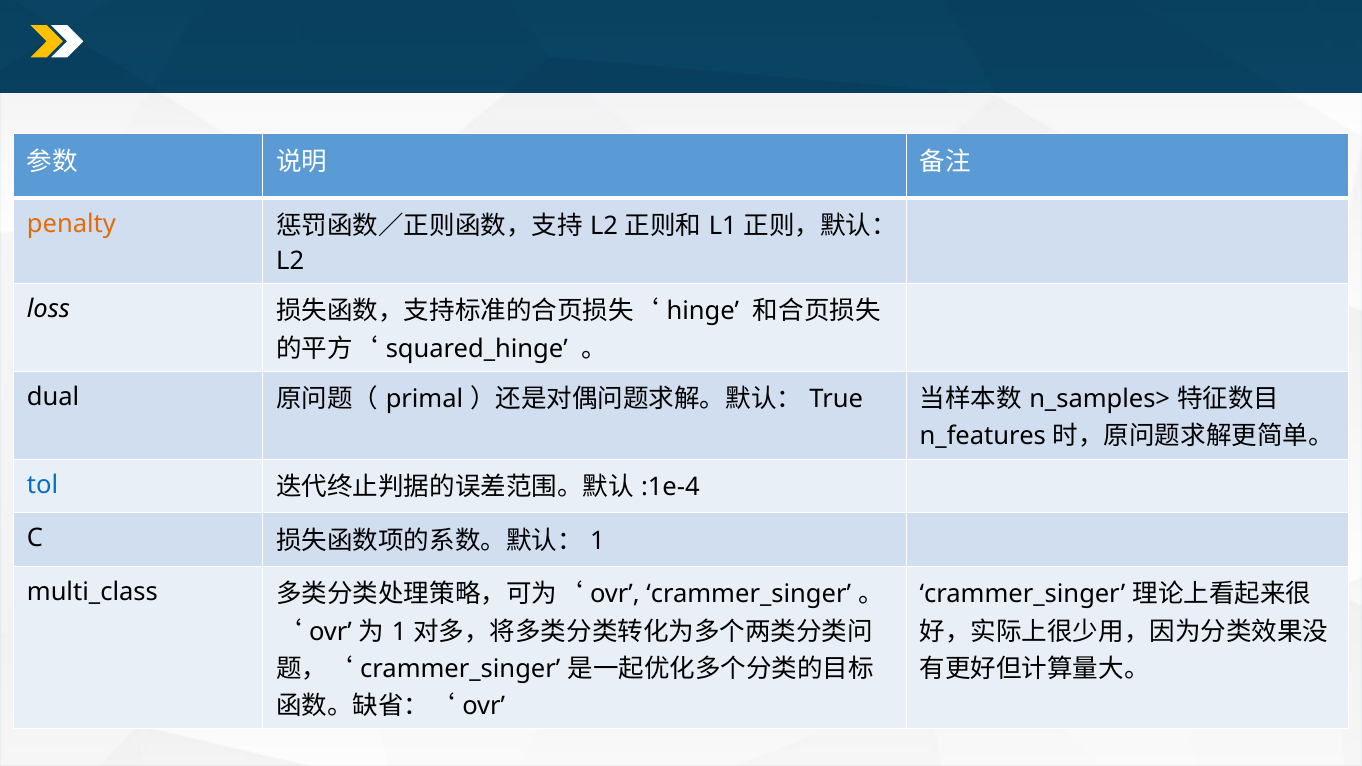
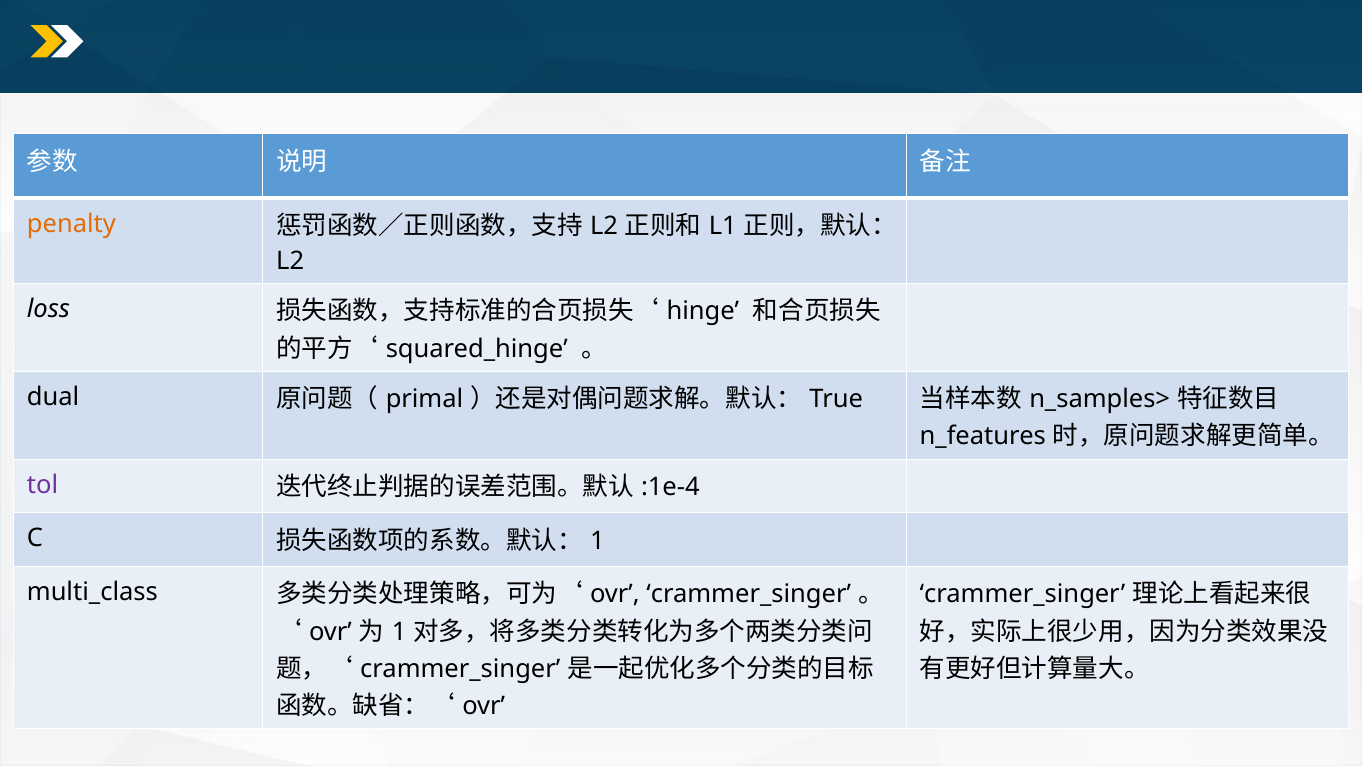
tol colour: blue -> purple
